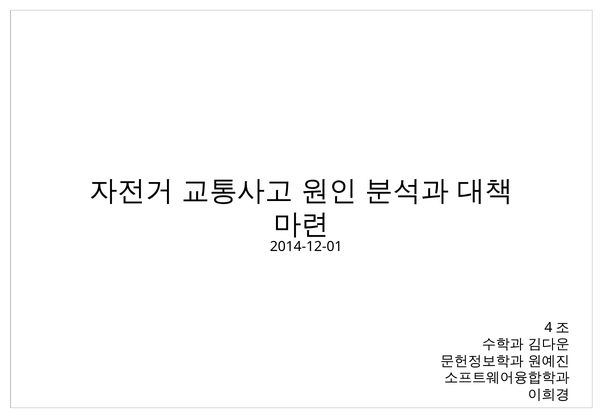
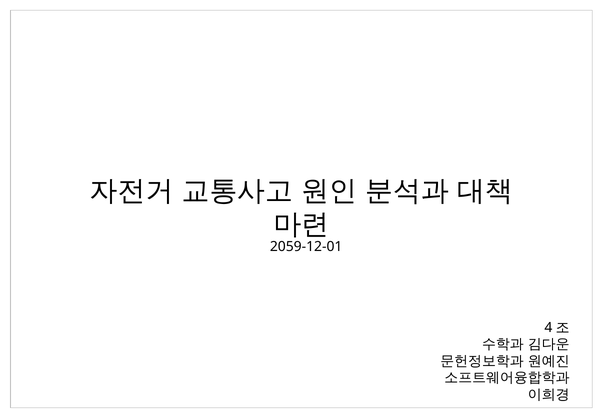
2014-12-01: 2014-12-01 -> 2059-12-01
